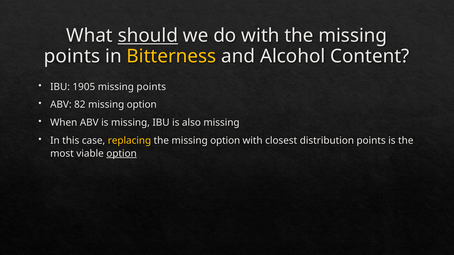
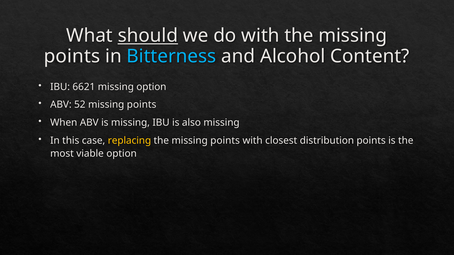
Bitterness colour: yellow -> light blue
1905: 1905 -> 6621
points at (151, 87): points -> option
82: 82 -> 52
option at (142, 105): option -> points
option at (225, 141): option -> points
option at (122, 154) underline: present -> none
